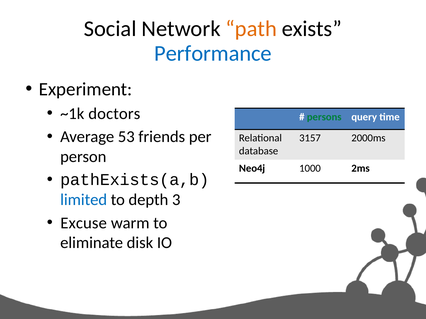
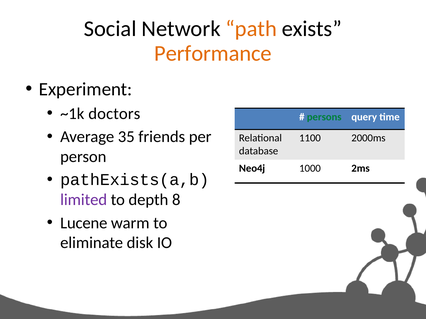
Performance colour: blue -> orange
53: 53 -> 35
3157: 3157 -> 1100
limited colour: blue -> purple
3: 3 -> 8
Excuse: Excuse -> Lucene
